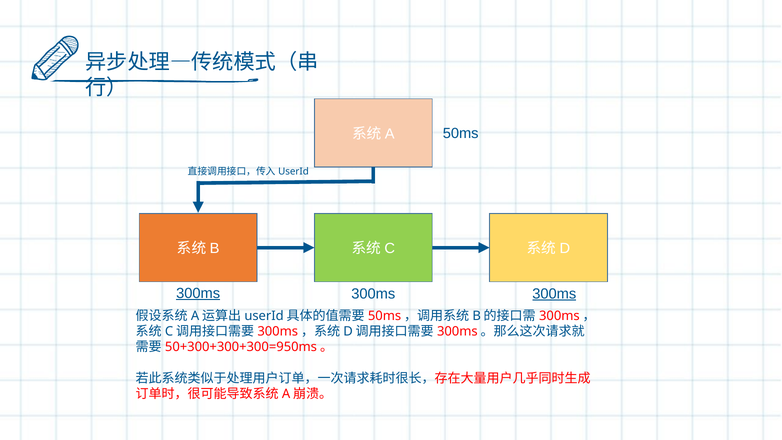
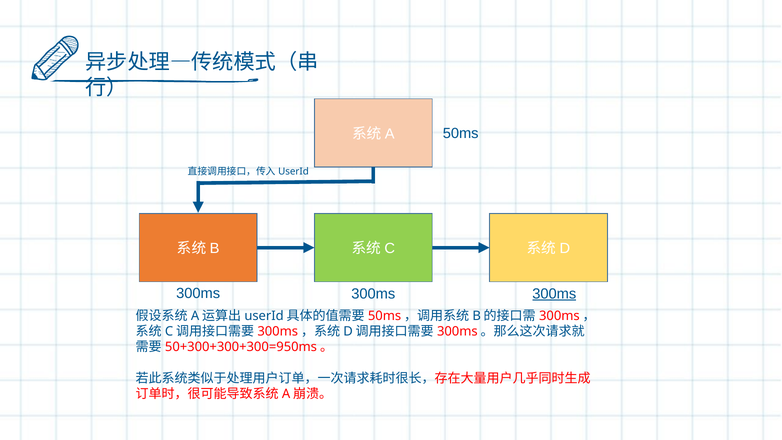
300ms at (198, 293) underline: present -> none
